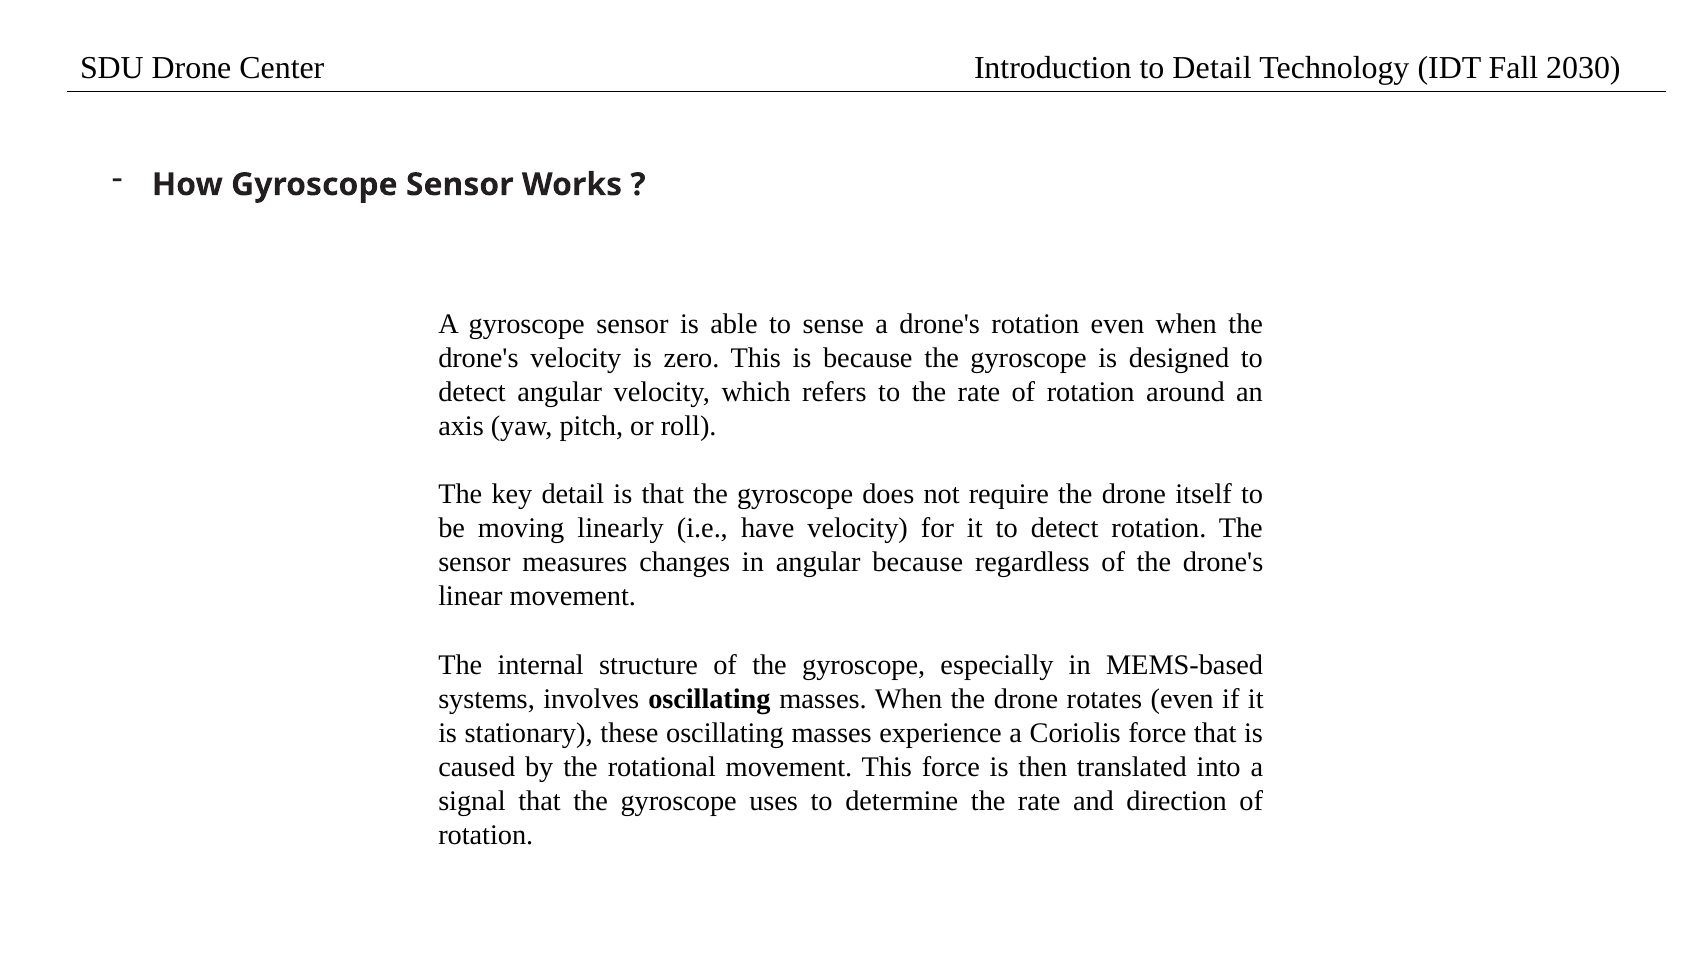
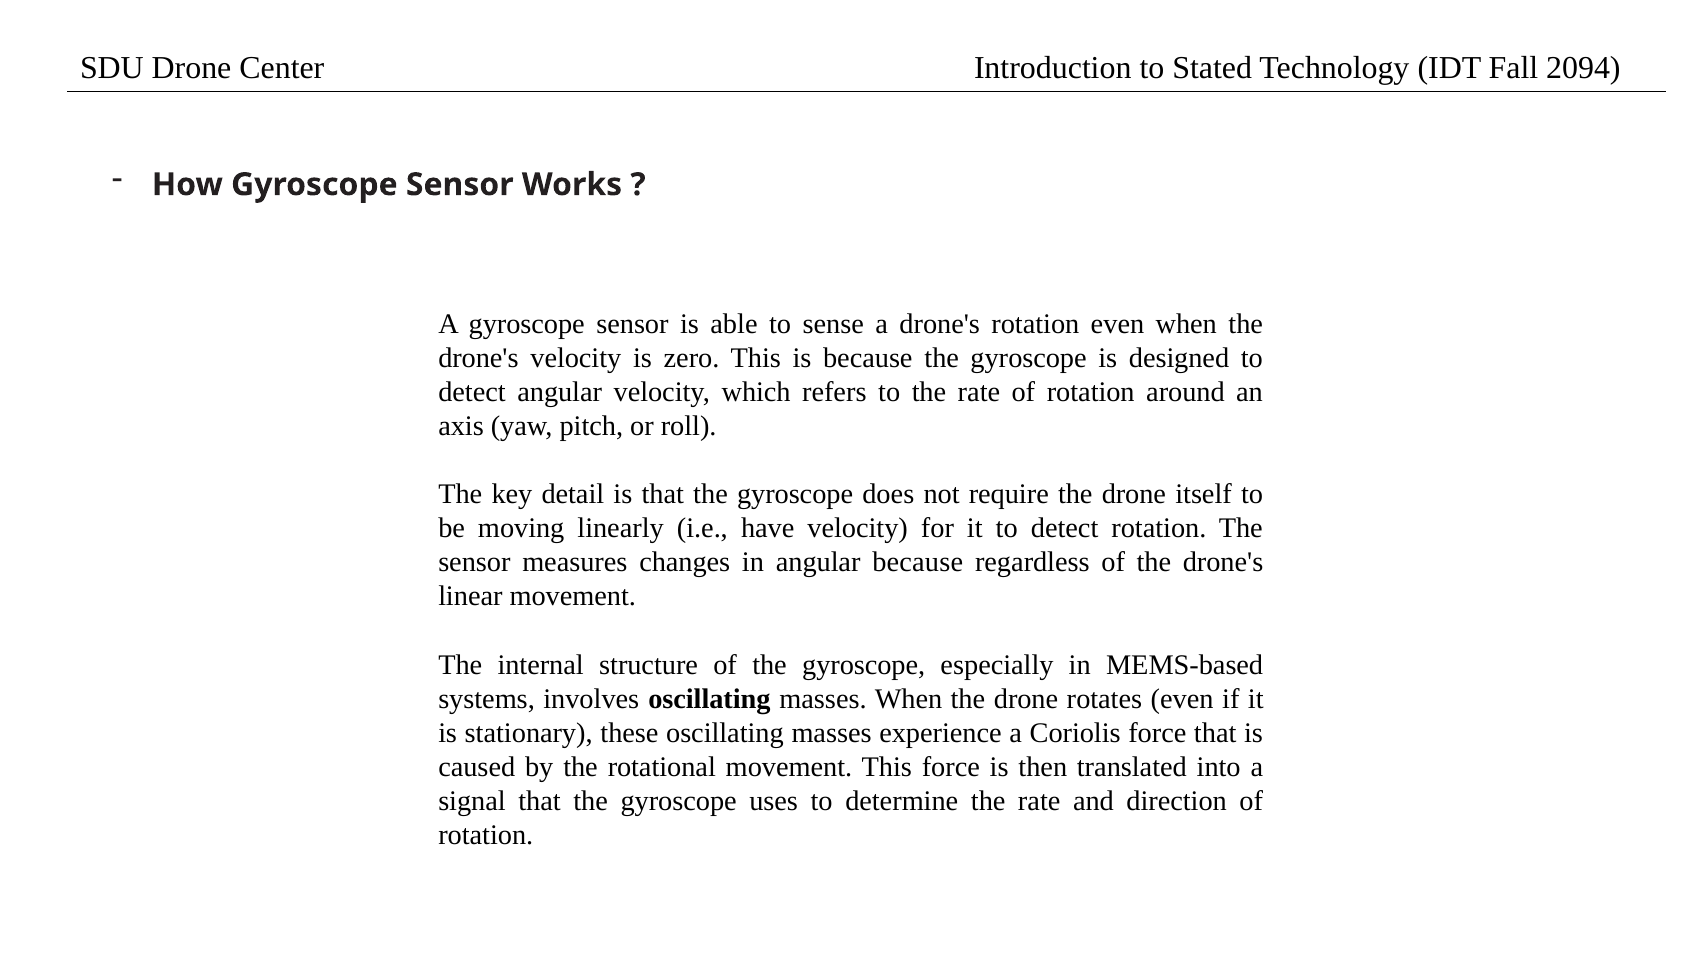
to Detail: Detail -> Stated
2030: 2030 -> 2094
